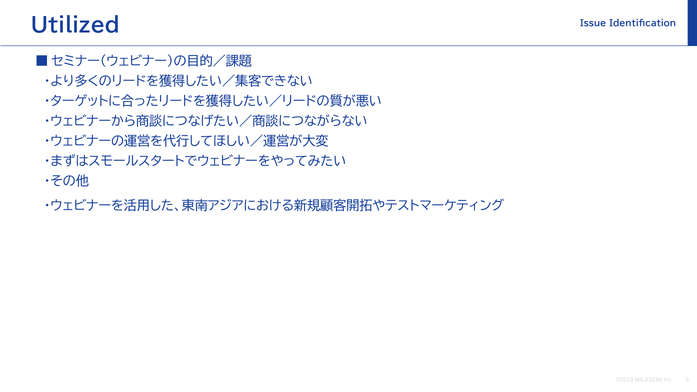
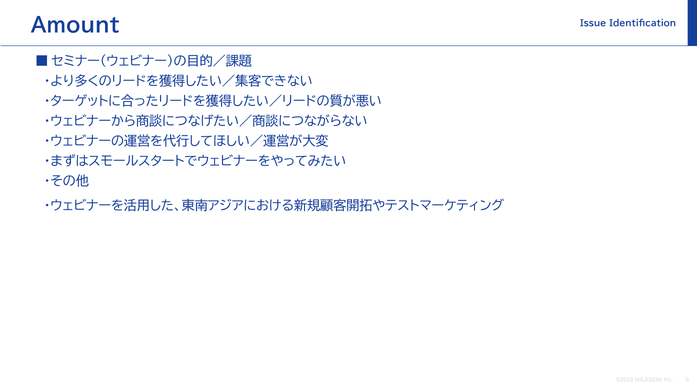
Utilized: Utilized -> Amount
